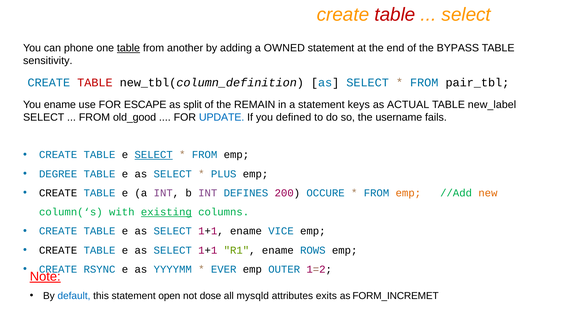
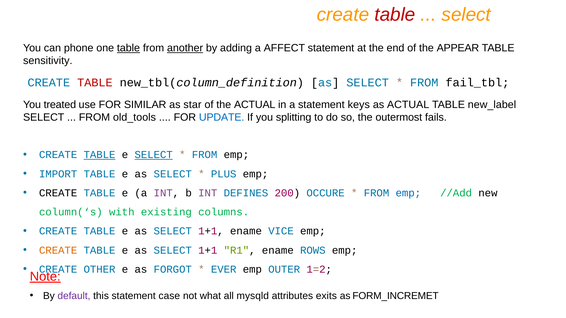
another underline: none -> present
OWNED: OWNED -> AFFECT
BYPASS: BYPASS -> APPEAR
pair_tbl: pair_tbl -> fail_tbl
You ename: ename -> treated
ESCAPE: ESCAPE -> SIMILAR
split: split -> star
the REMAIN: REMAIN -> ACTUAL
old_good: old_good -> old_tools
defined: defined -> splitting
username: username -> outermost
TABLE at (100, 155) underline: none -> present
DEGREE: DEGREE -> IMPORT
emp at (408, 193) colour: orange -> blue
new colour: orange -> black
existing underline: present -> none
CREATE at (58, 251) colour: black -> orange
RSYNC: RSYNC -> OTHER
YYYYMM: YYYYMM -> FORGOT
default colour: blue -> purple
open: open -> case
dose: dose -> what
